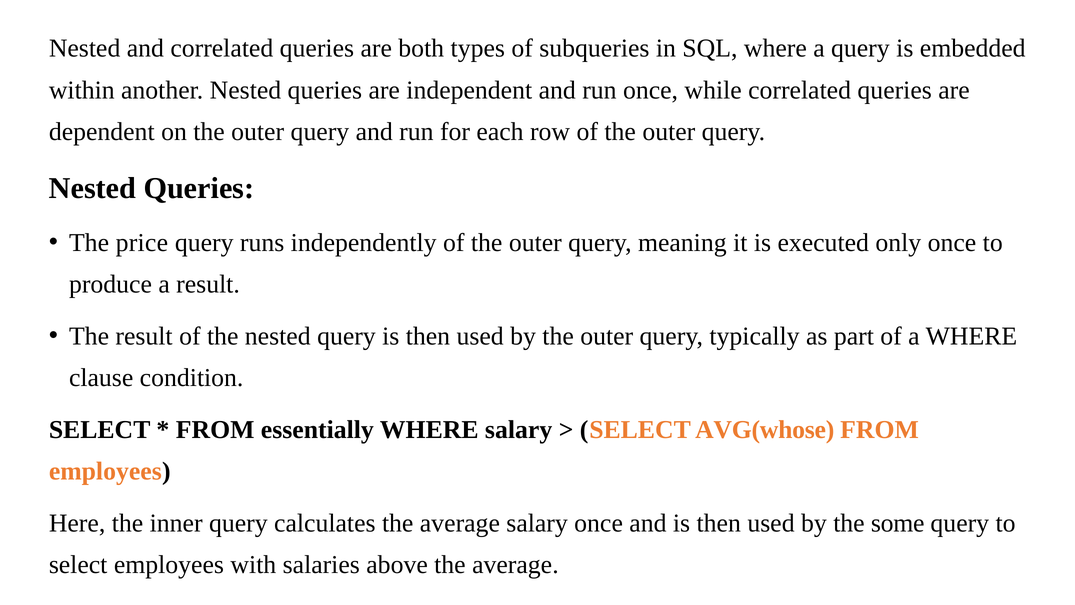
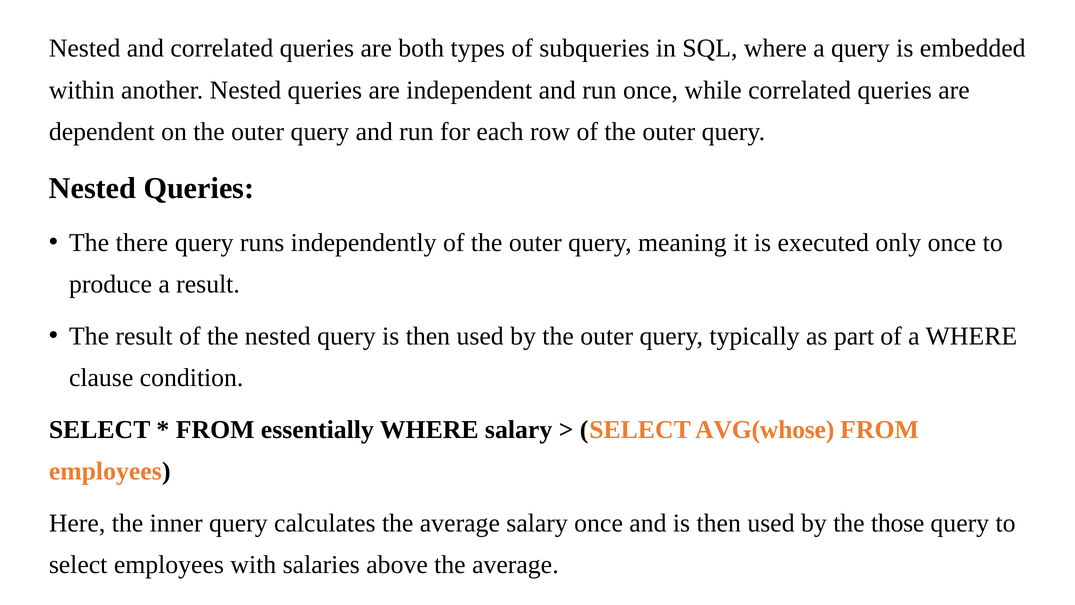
price: price -> there
some: some -> those
